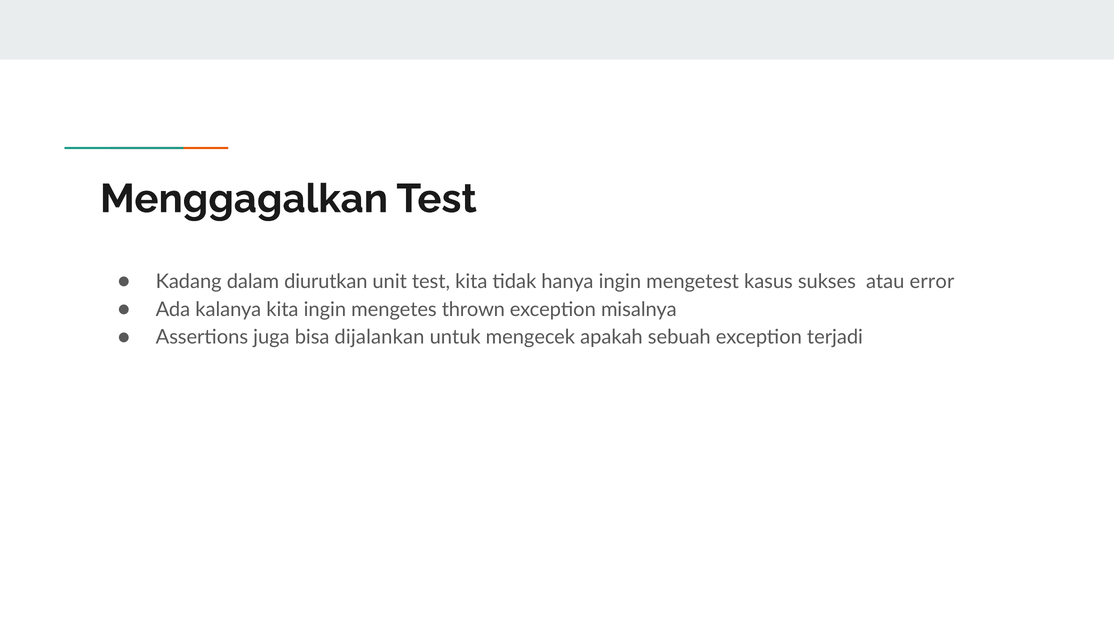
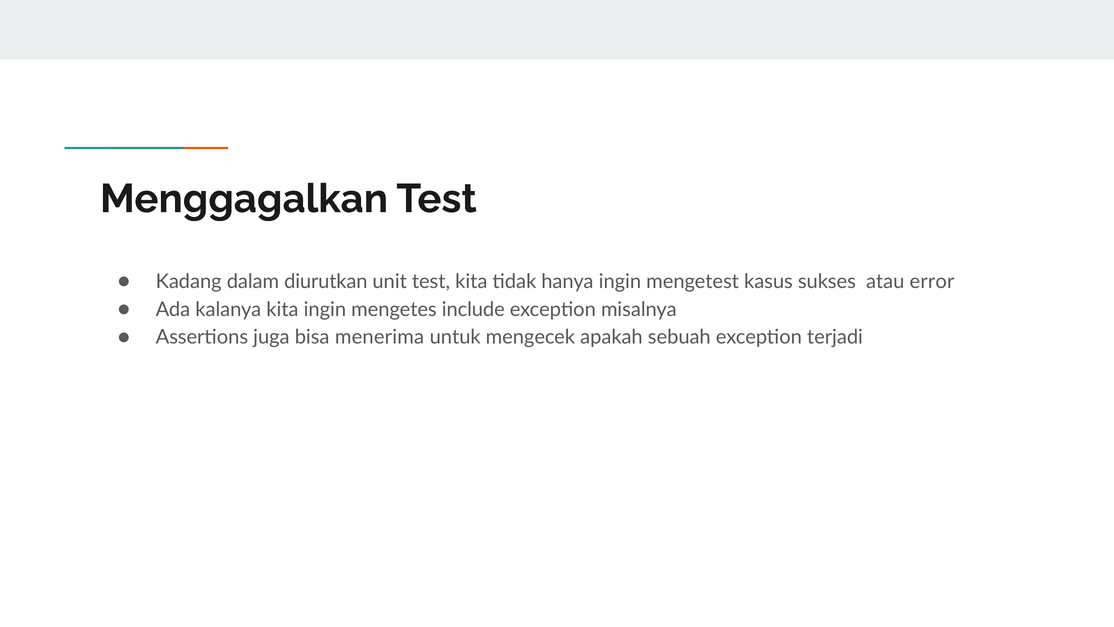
thrown: thrown -> include
dijalankan: dijalankan -> menerima
